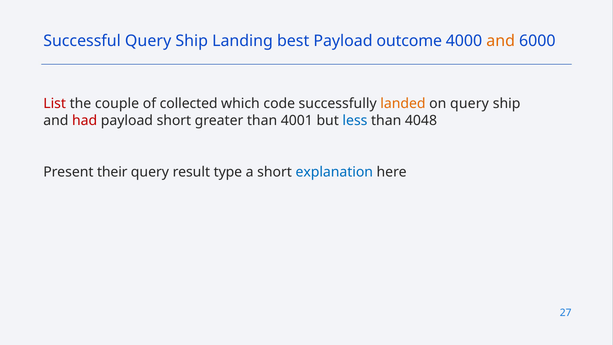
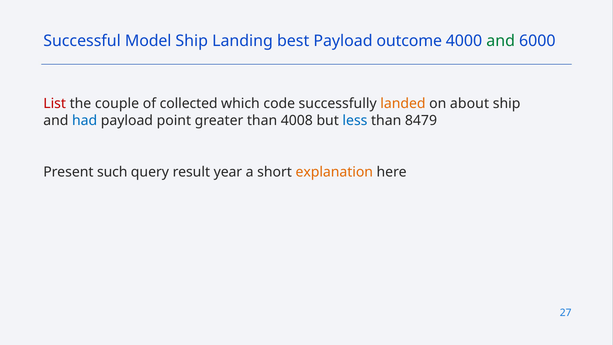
Successful Query: Query -> Model
and at (501, 41) colour: orange -> green
on query: query -> about
had colour: red -> blue
payload short: short -> point
4001: 4001 -> 4008
4048: 4048 -> 8479
their: their -> such
type: type -> year
explanation colour: blue -> orange
